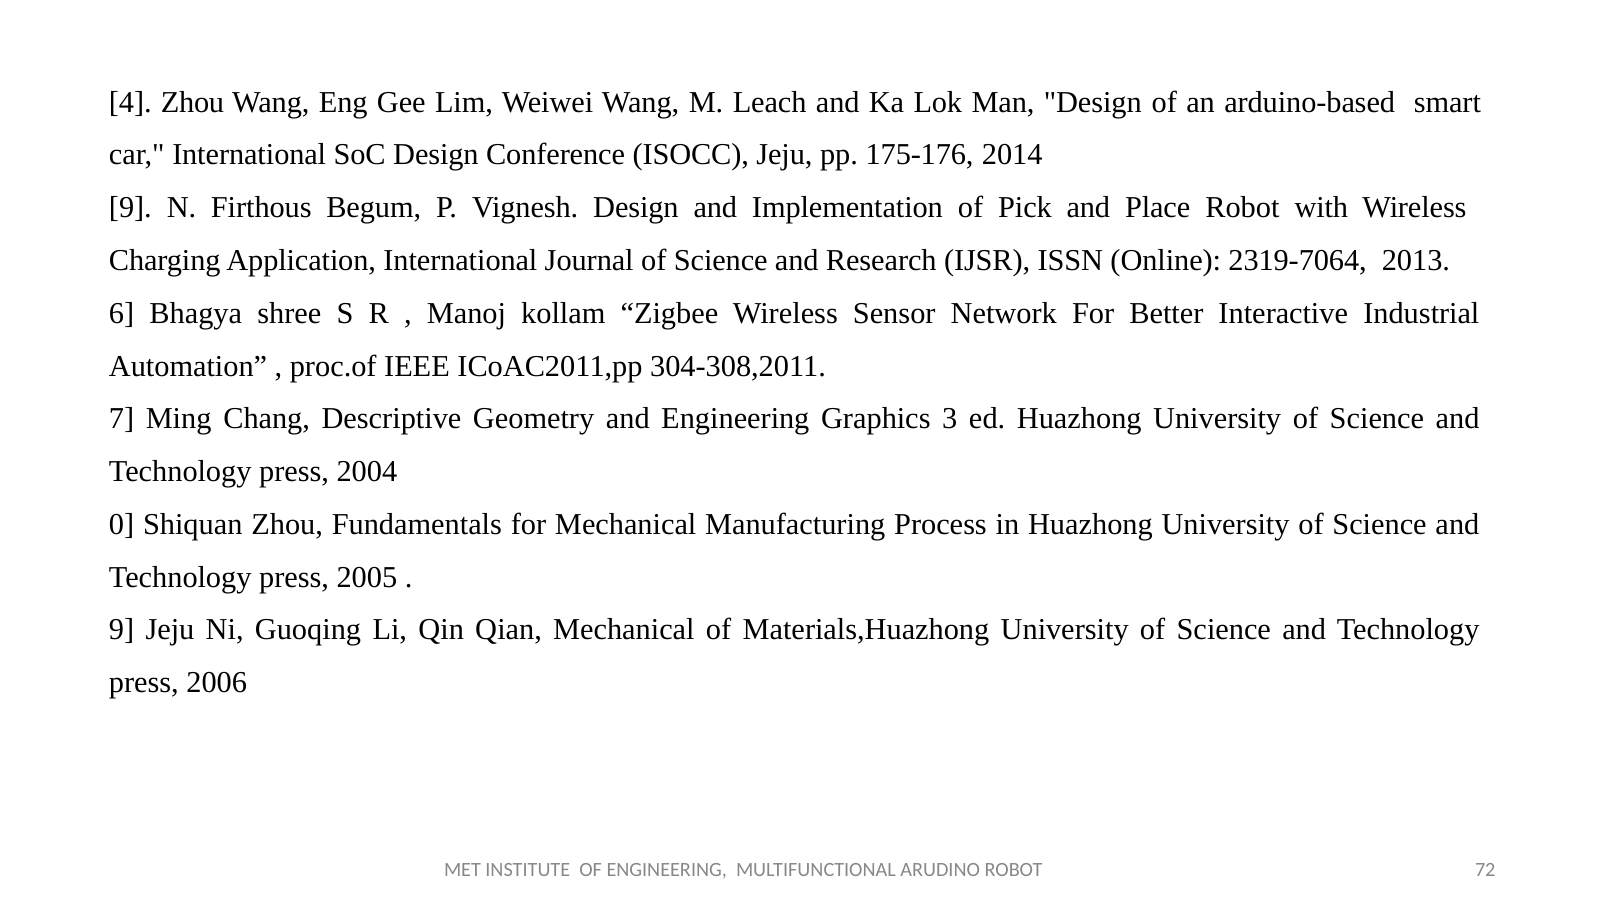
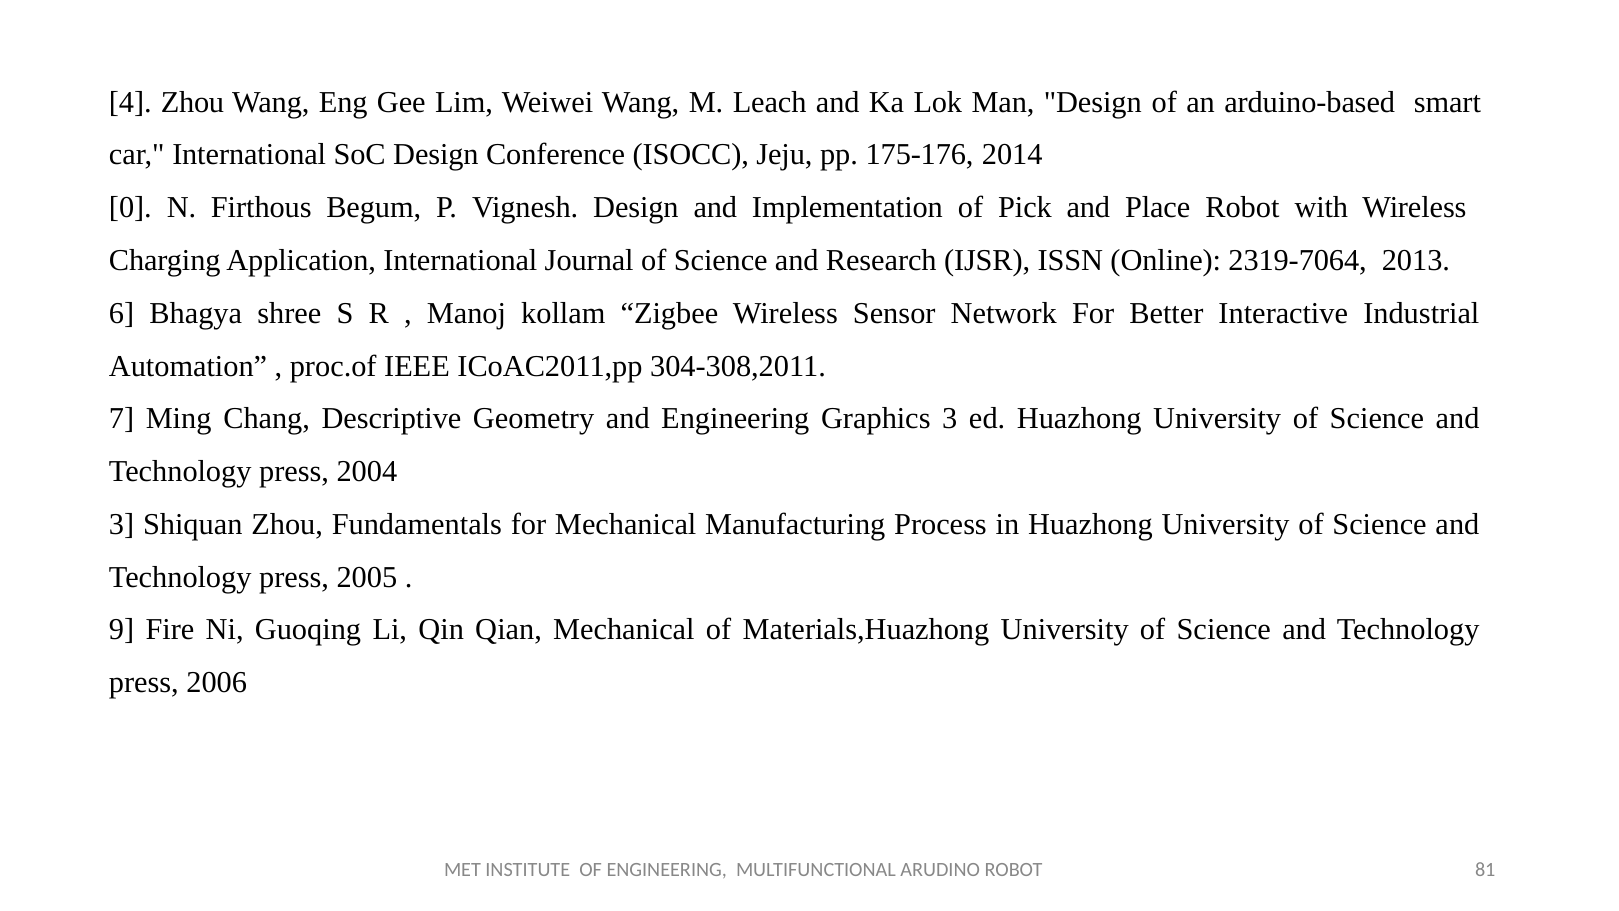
9 at (130, 208): 9 -> 0
0 at (122, 524): 0 -> 3
9 Jeju: Jeju -> Fire
72: 72 -> 81
